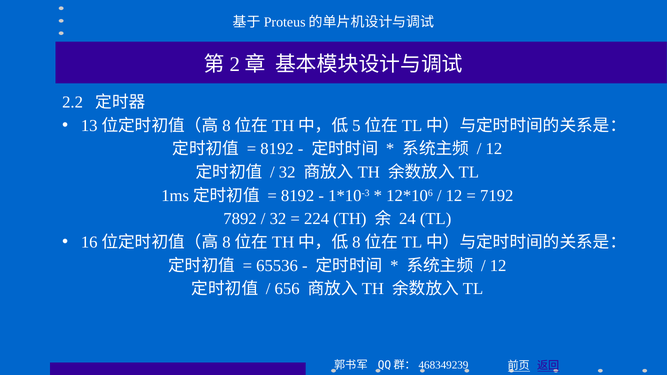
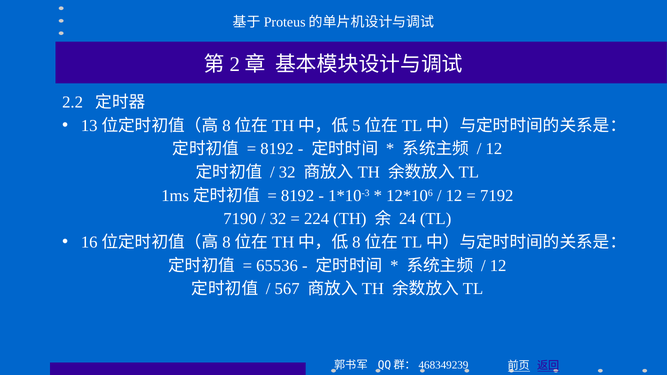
7892: 7892 -> 7190
656: 656 -> 567
